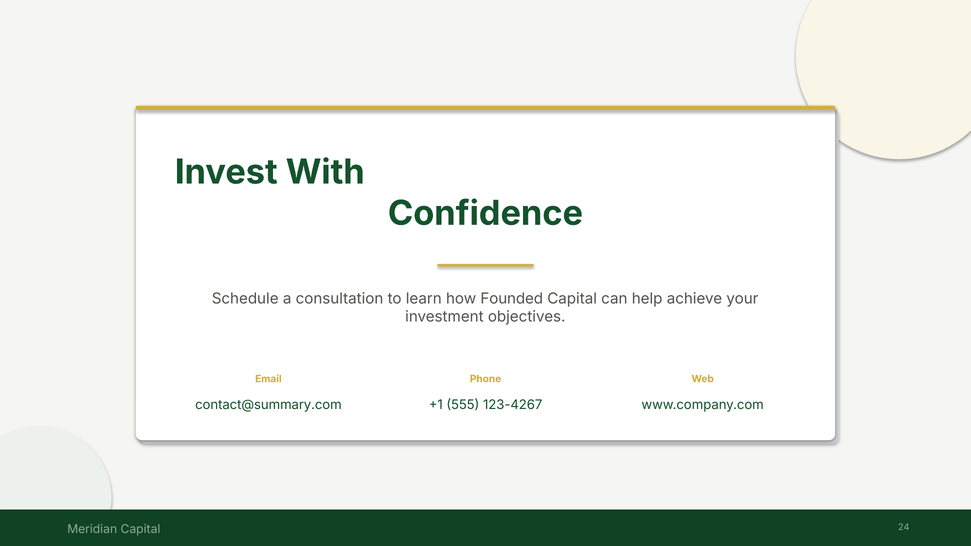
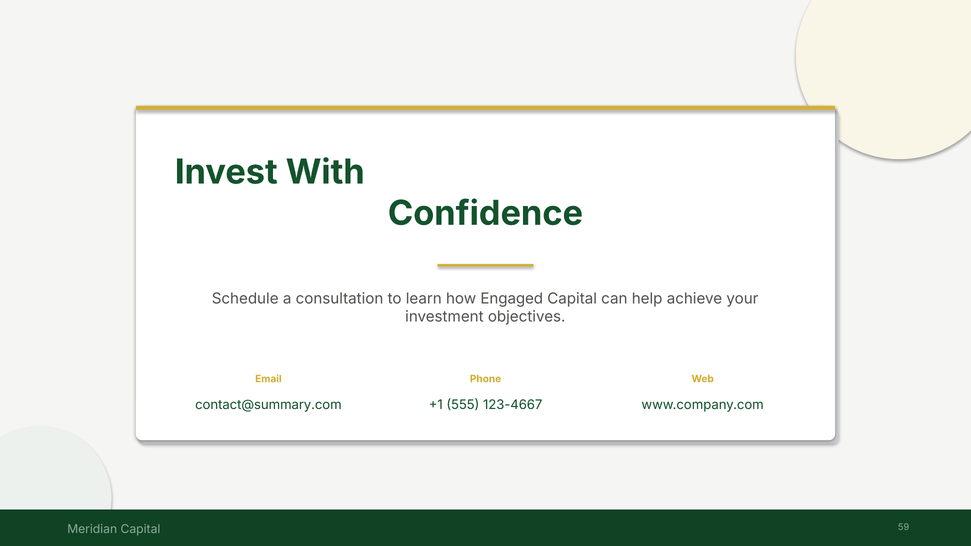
Founded: Founded -> Engaged
123-4267: 123-4267 -> 123-4667
24: 24 -> 59
